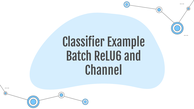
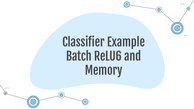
Channel: Channel -> Memory
